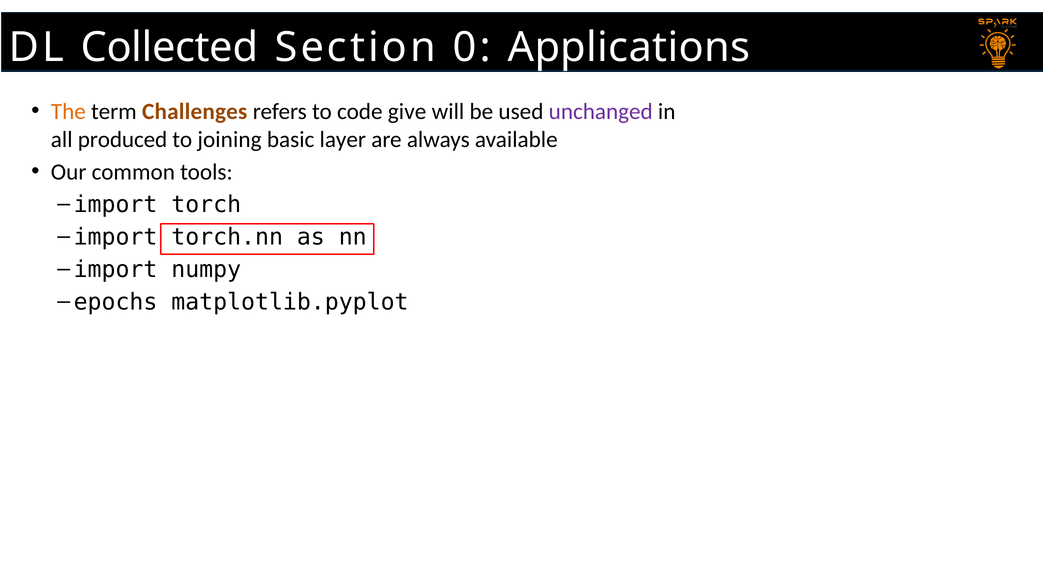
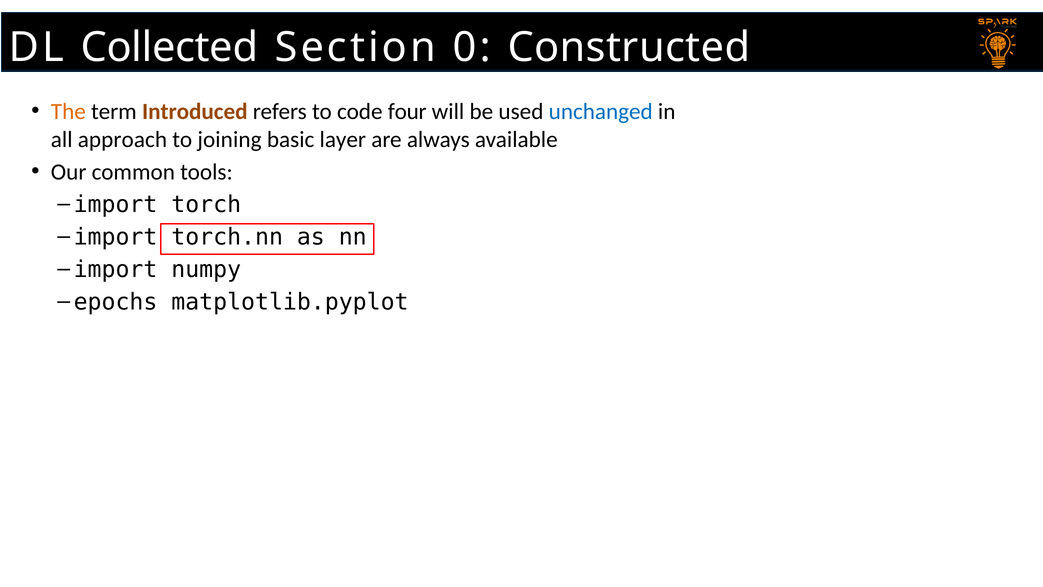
Applications: Applications -> Constructed
Challenges: Challenges -> Introduced
give: give -> four
unchanged colour: purple -> blue
produced: produced -> approach
